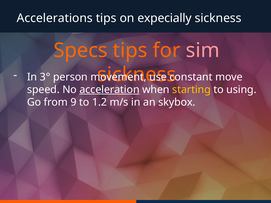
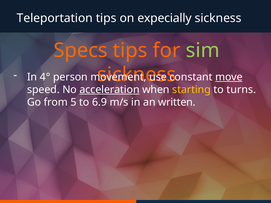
Accelerations: Accelerations -> Teleportation
sim colour: pink -> light green
3°: 3° -> 4°
move underline: none -> present
using: using -> turns
9: 9 -> 5
1.2: 1.2 -> 6.9
skybox: skybox -> written
